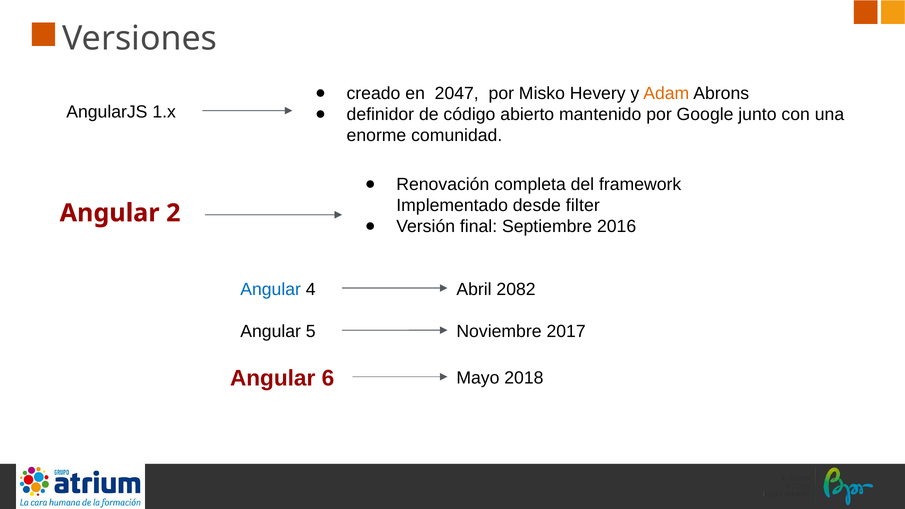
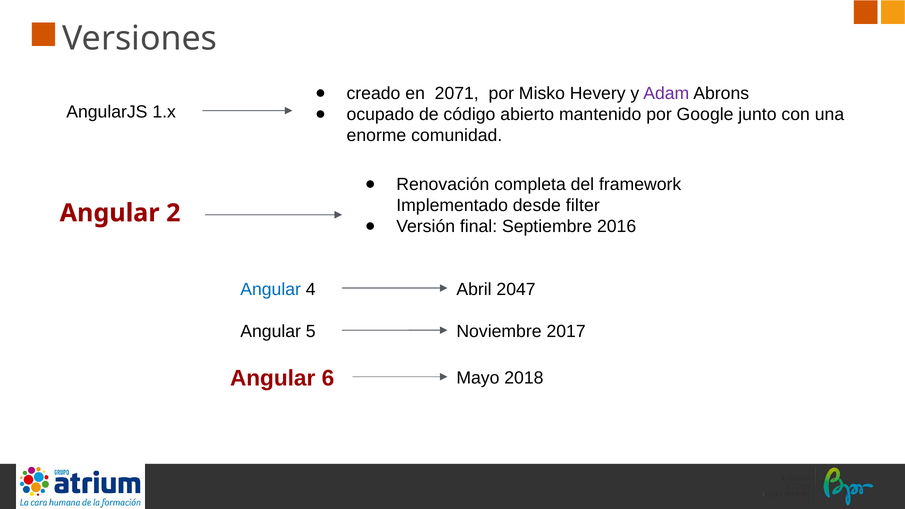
2047: 2047 -> 2071
Adam colour: orange -> purple
definidor: definidor -> ocupado
2082: 2082 -> 2047
